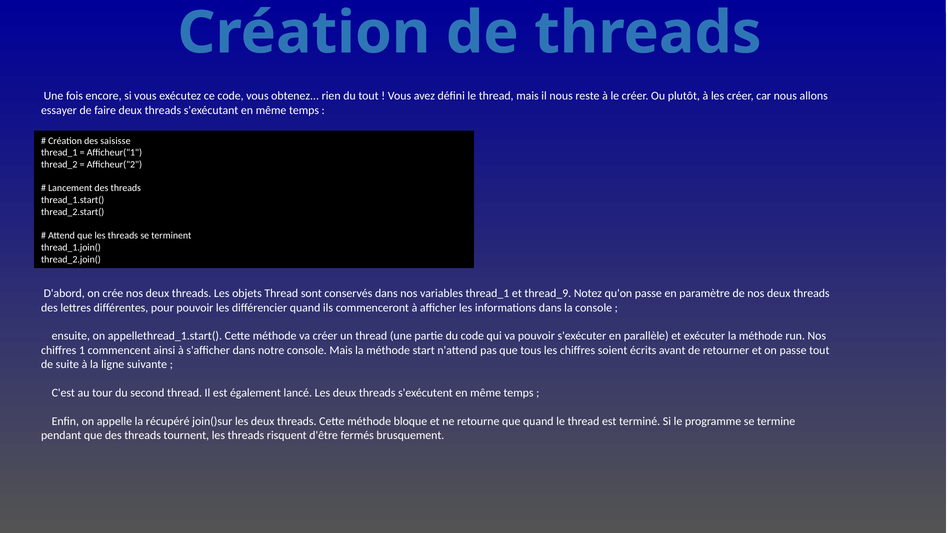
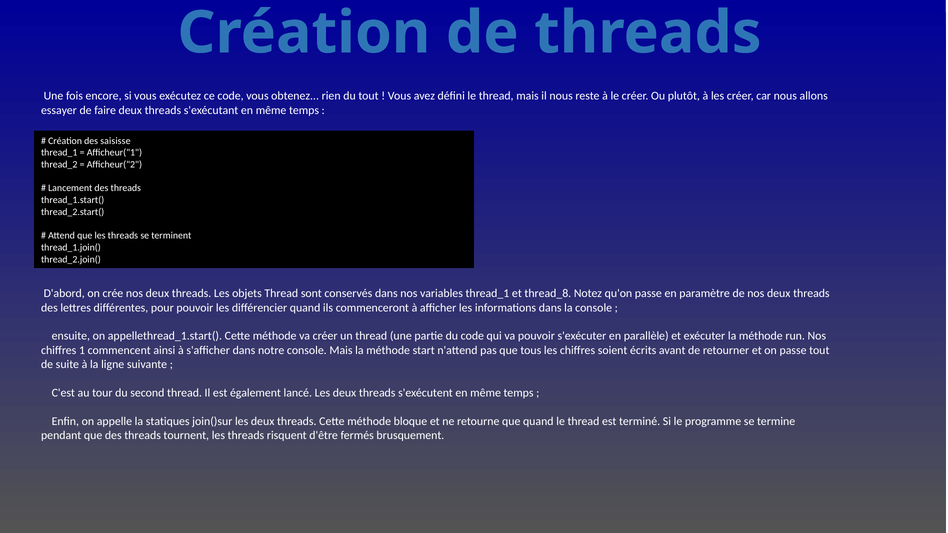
thread_9: thread_9 -> thread_8
récupéré: récupéré -> statiques
